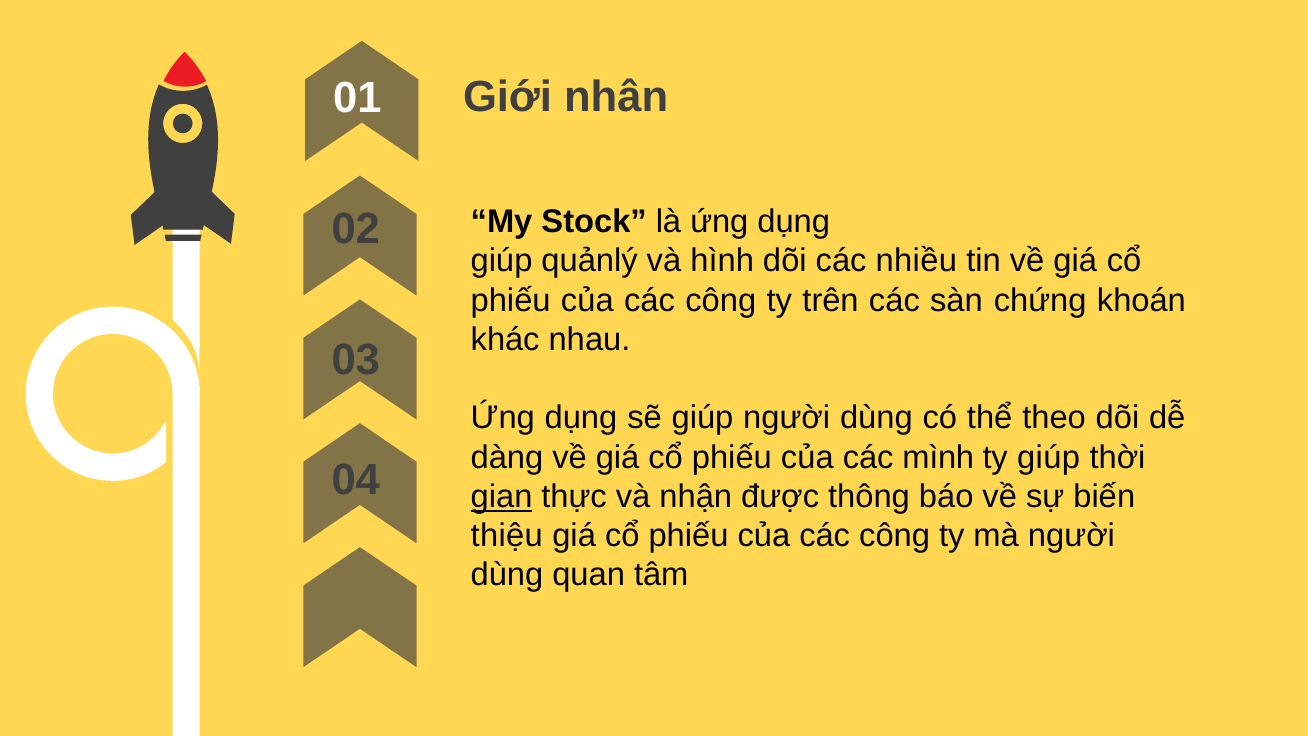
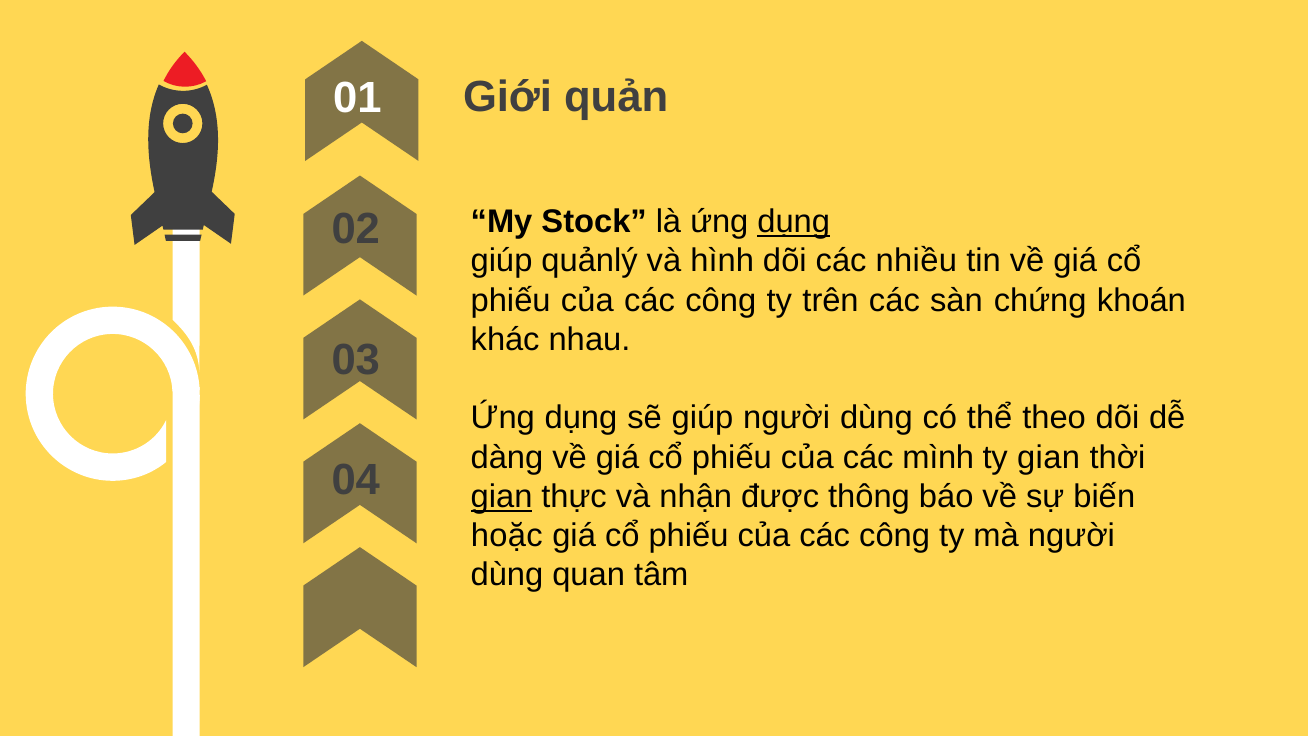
nhân: nhân -> quản
dụng at (794, 222) underline: none -> present
ty giúp: giúp -> gian
thiệu: thiệu -> hoặc
